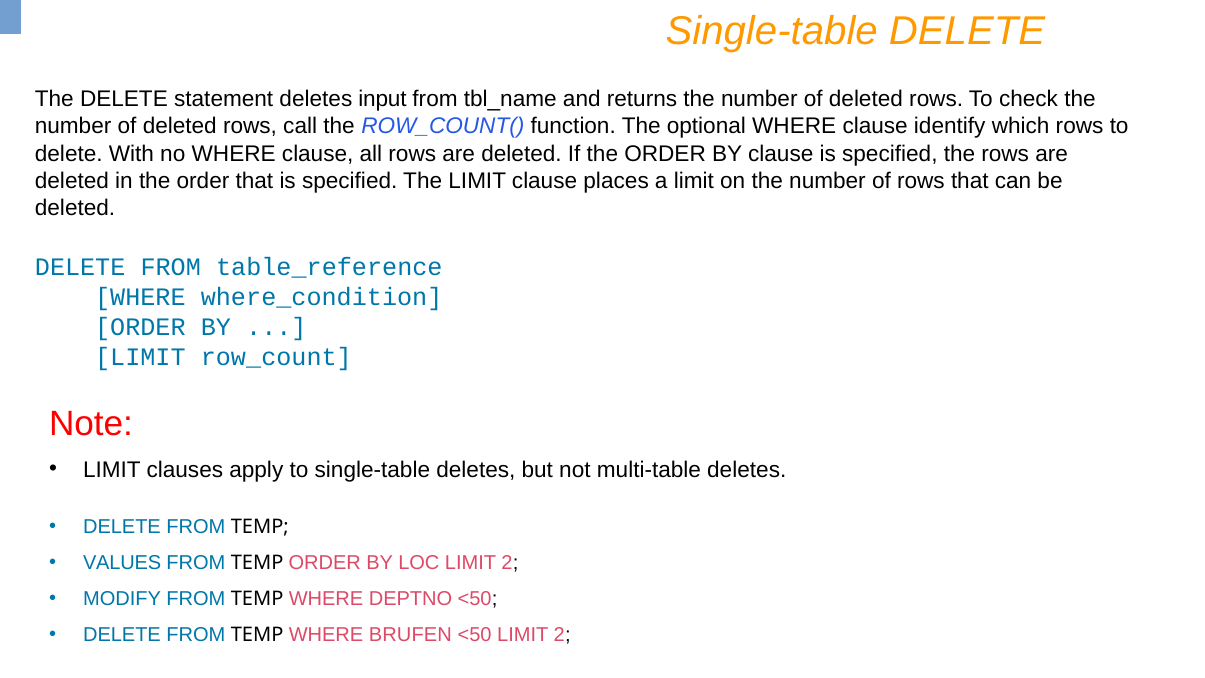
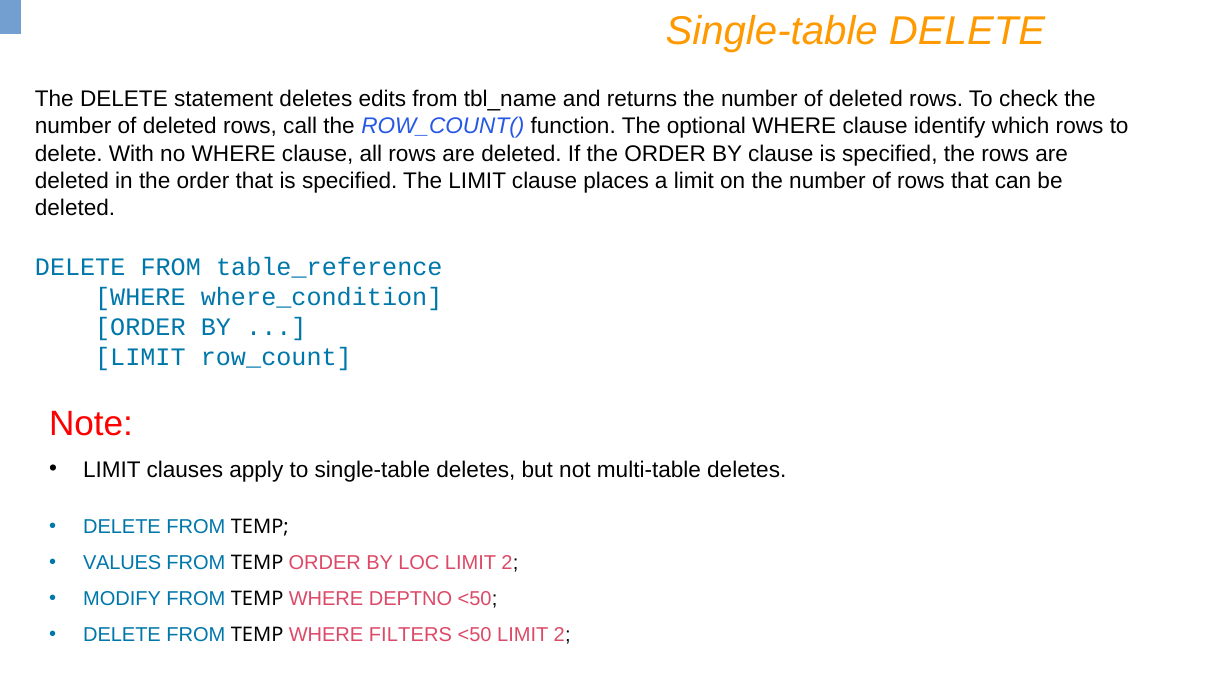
input: input -> edits
BRUFEN: BRUFEN -> FILTERS
